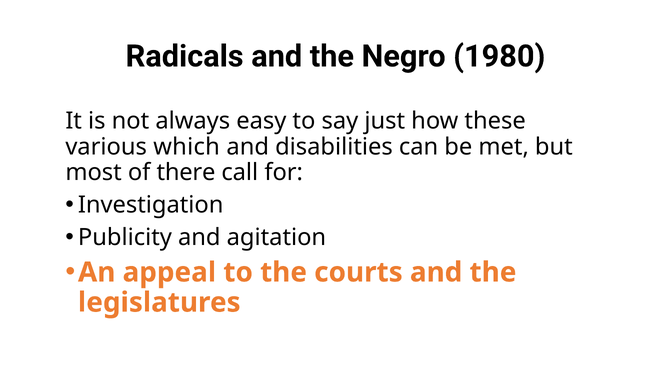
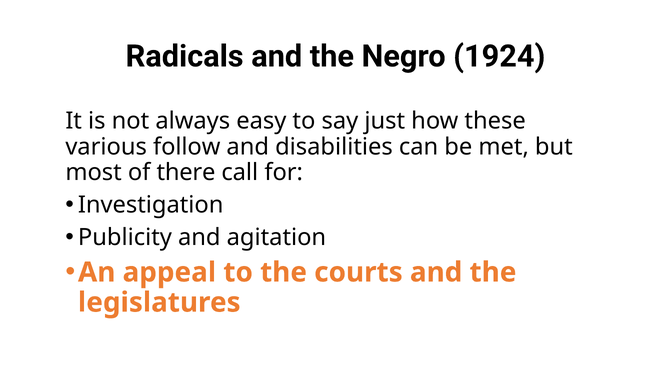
1980: 1980 -> 1924
which: which -> follow
